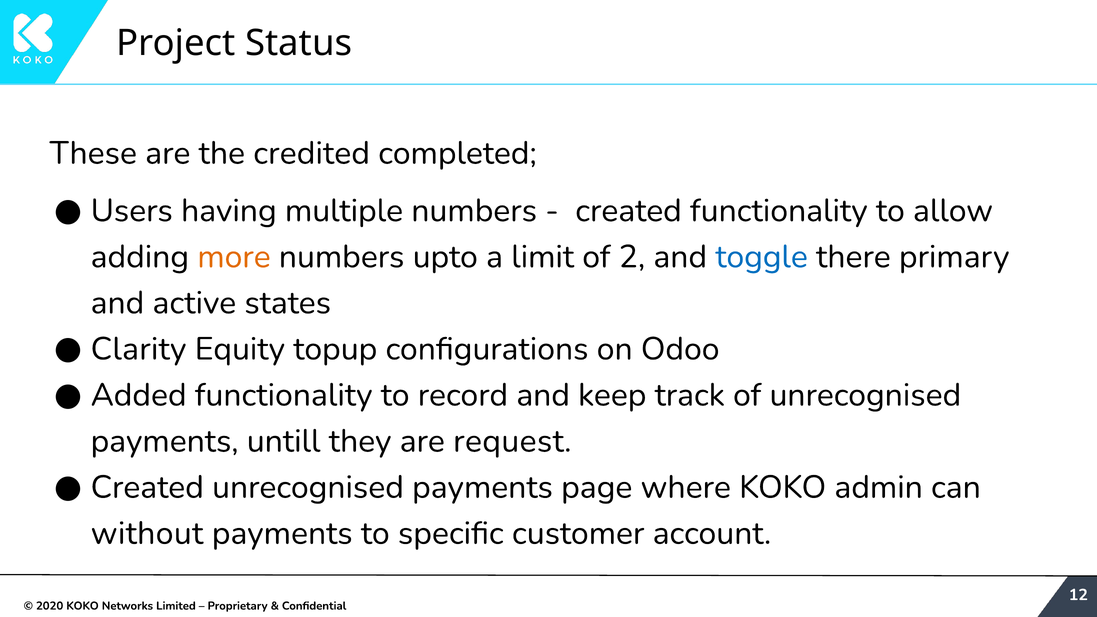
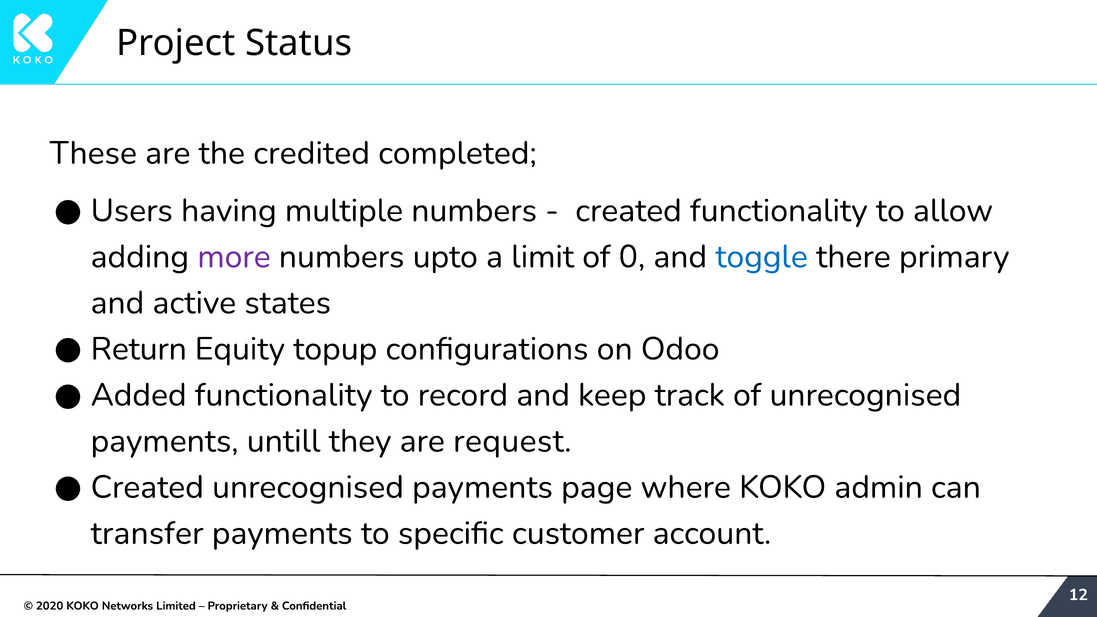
more colour: orange -> purple
2: 2 -> 0
Clarity: Clarity -> Return
without: without -> transfer
